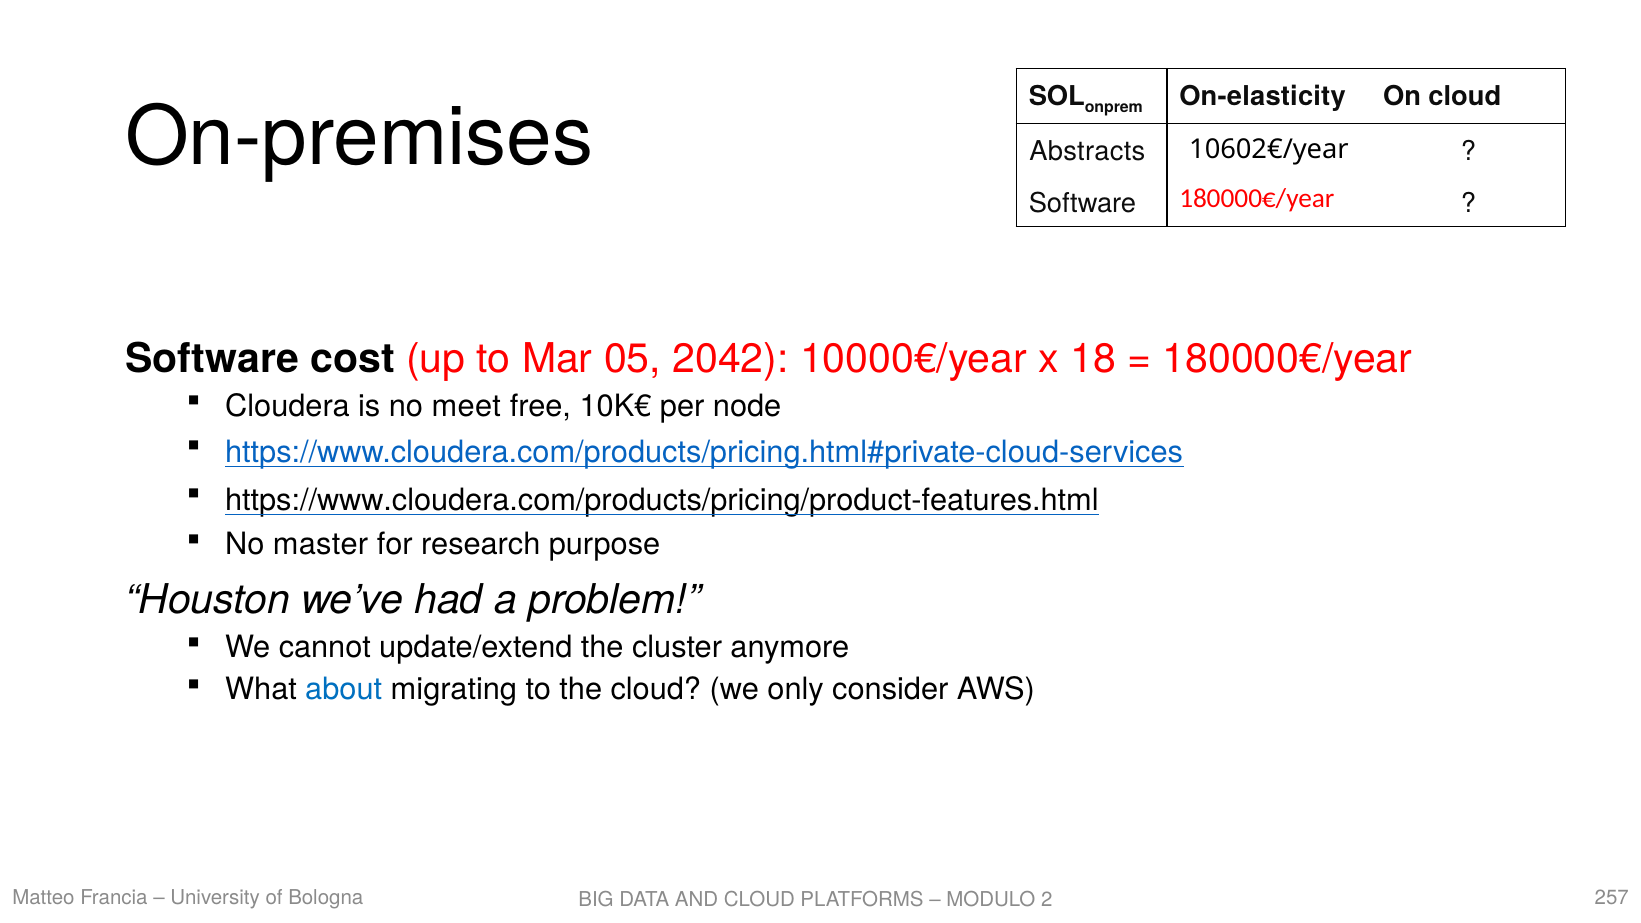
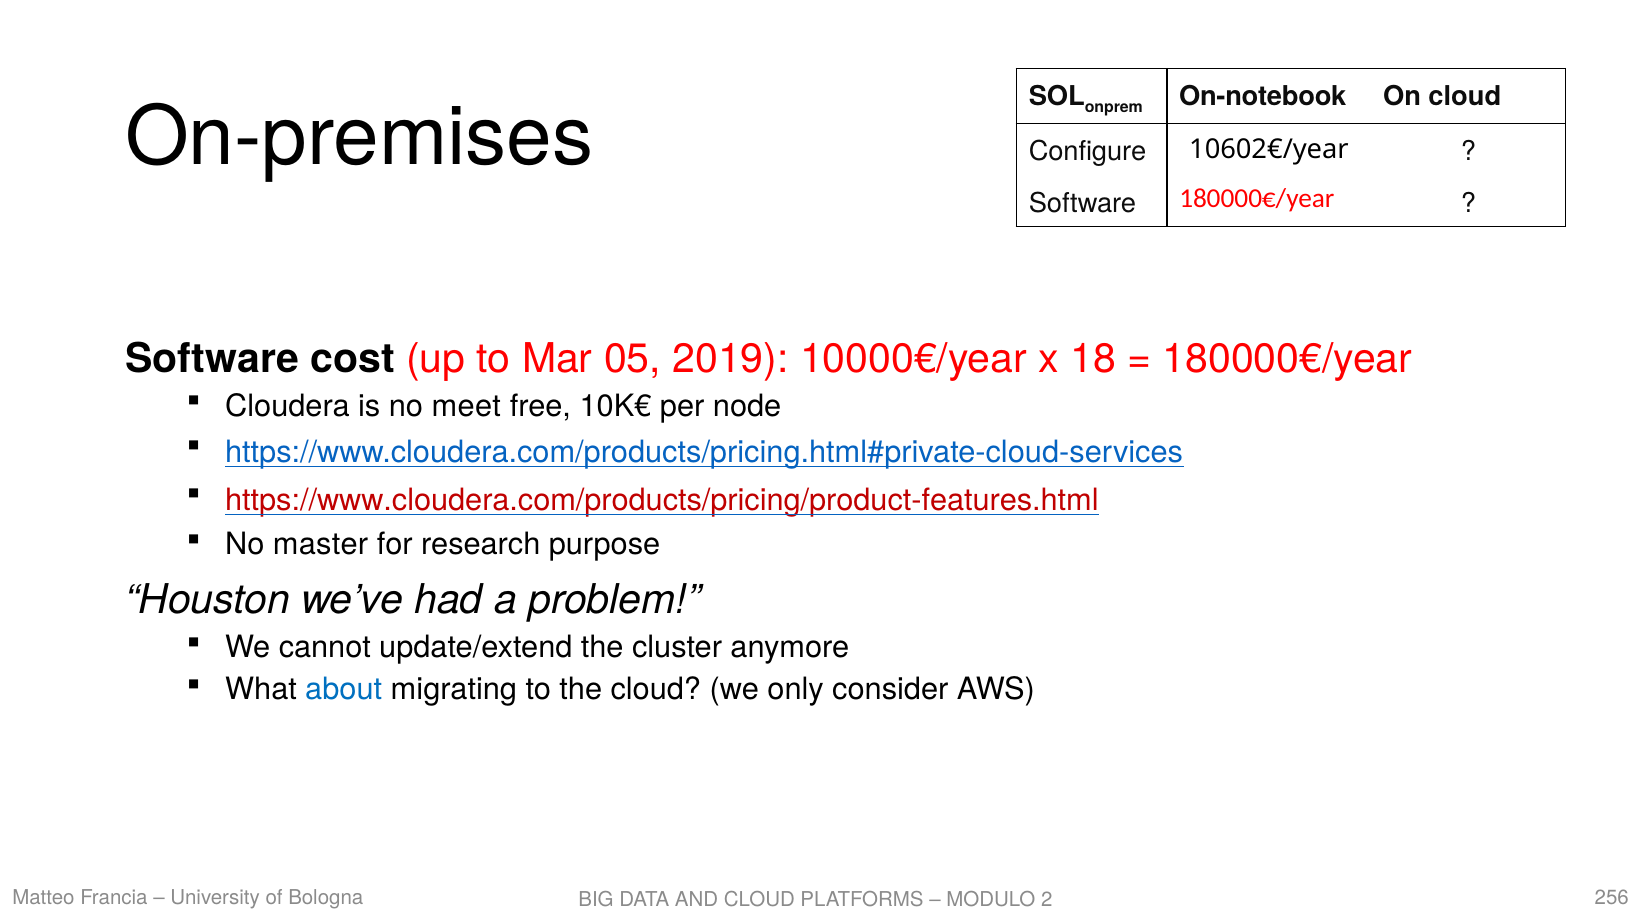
On-elasticity: On-elasticity -> On-notebook
Abstracts: Abstracts -> Configure
2042: 2042 -> 2019
https://www.cloudera.com/products/pricing/product-features.html colour: black -> red
257: 257 -> 256
